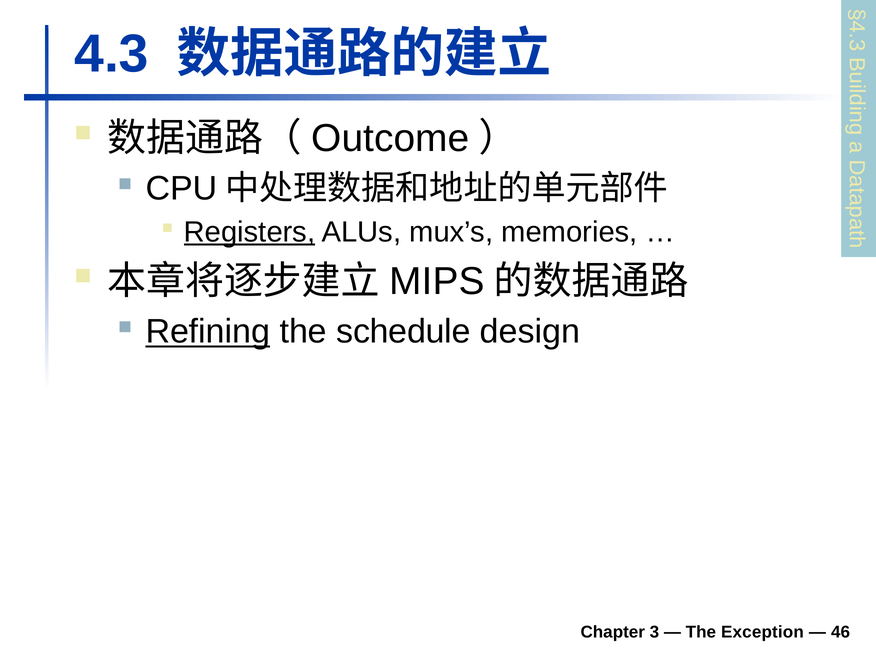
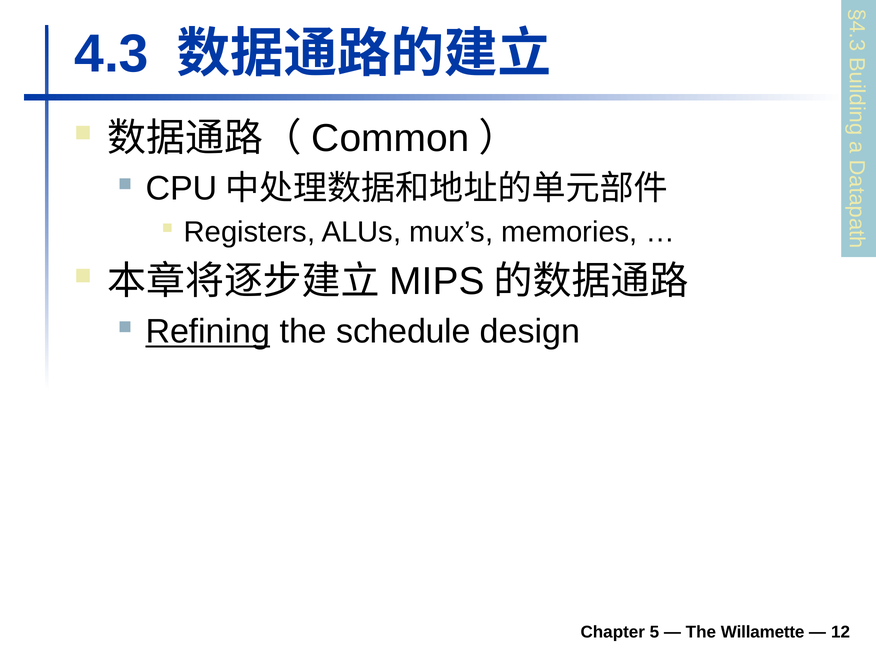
Outcome: Outcome -> Common
Registers underline: present -> none
Chapter 3: 3 -> 5
Exception: Exception -> Willamette
46: 46 -> 12
